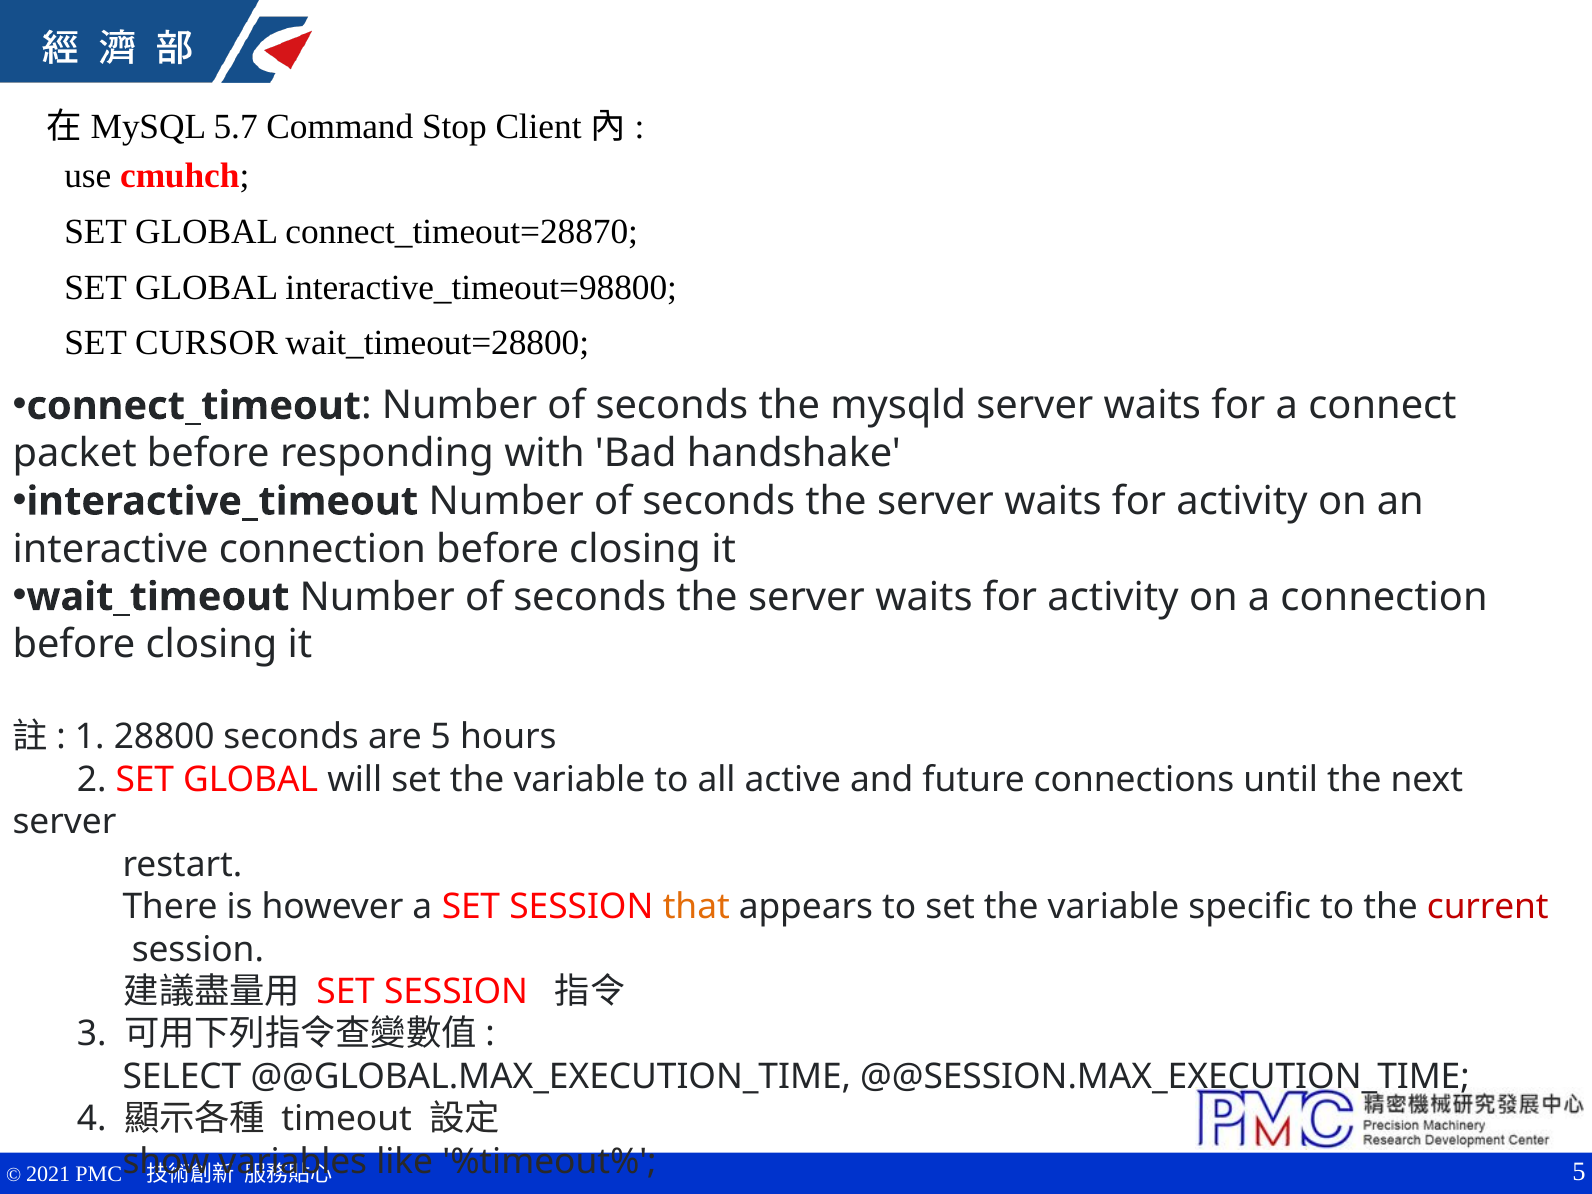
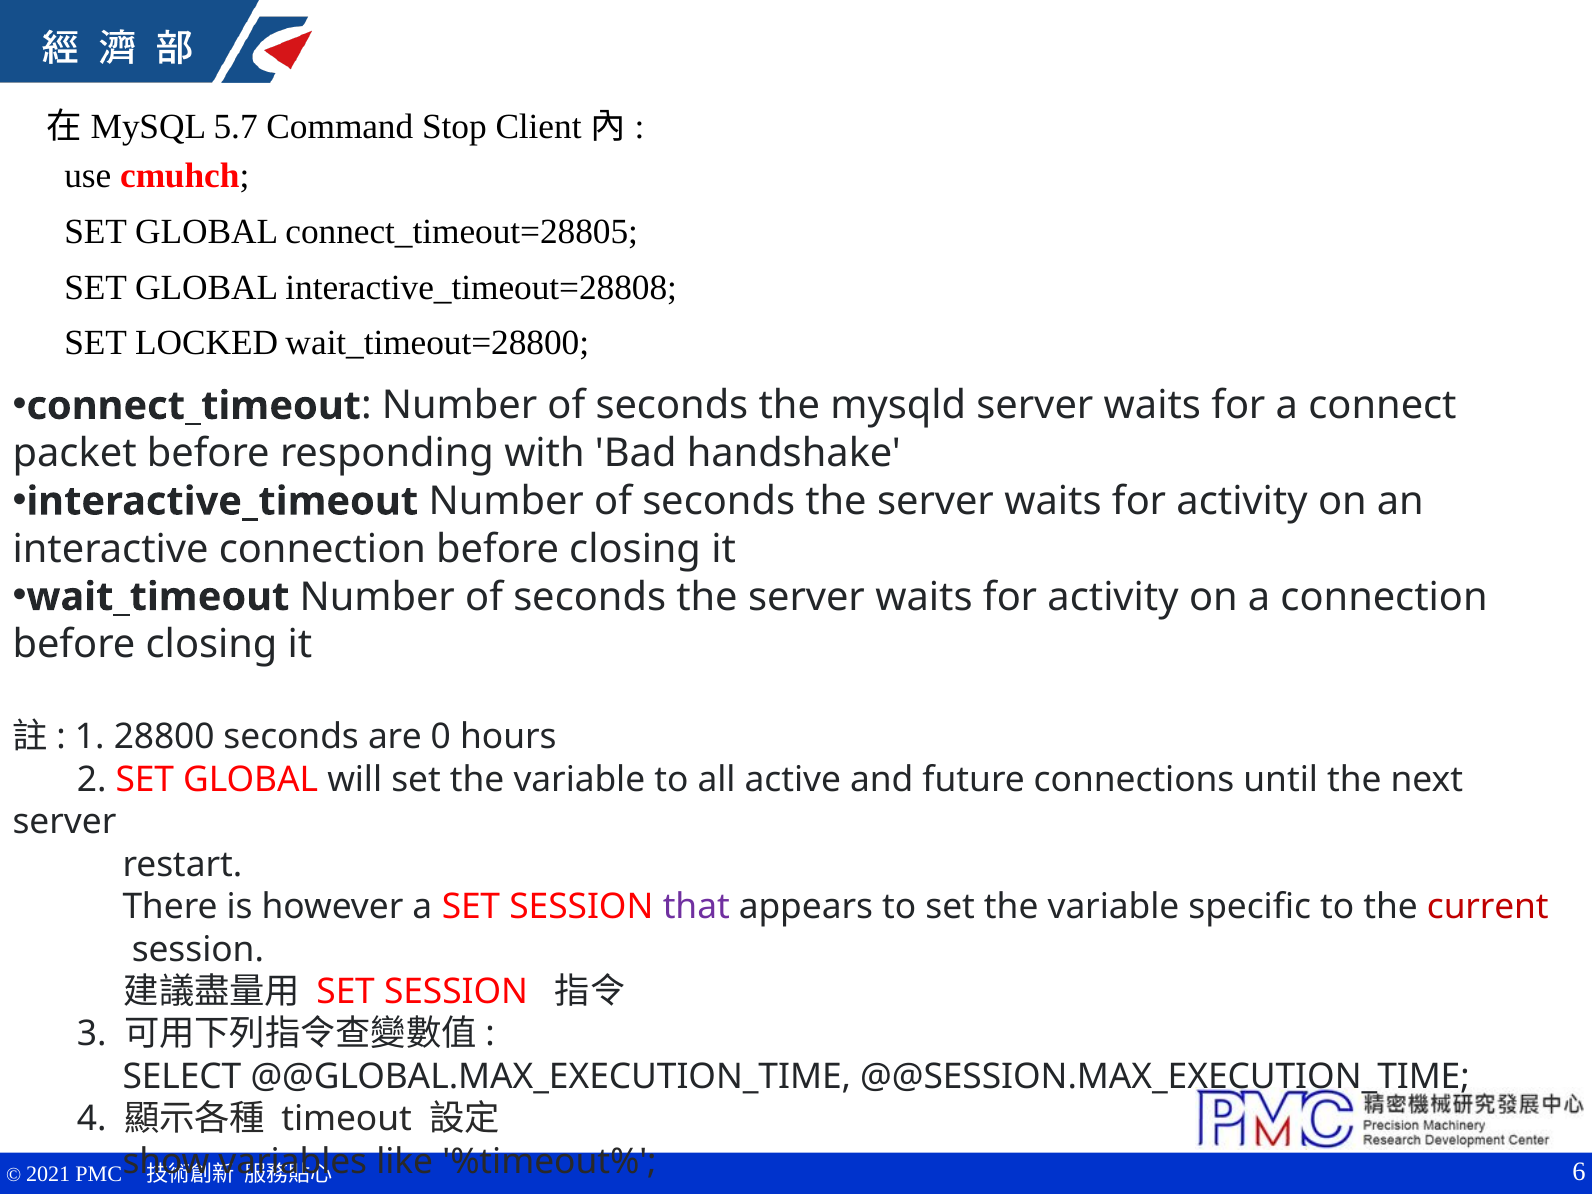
connect_timeout=28870: connect_timeout=28870 -> connect_timeout=28805
interactive_timeout=98800: interactive_timeout=98800 -> interactive_timeout=28808
CURSOR: CURSOR -> LOCKED
are 5: 5 -> 0
that colour: orange -> purple
5 at (1579, 1172): 5 -> 6
